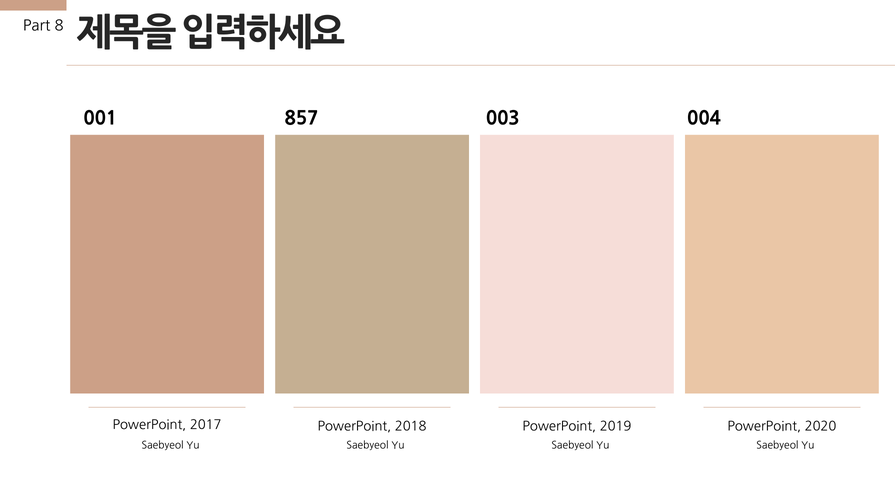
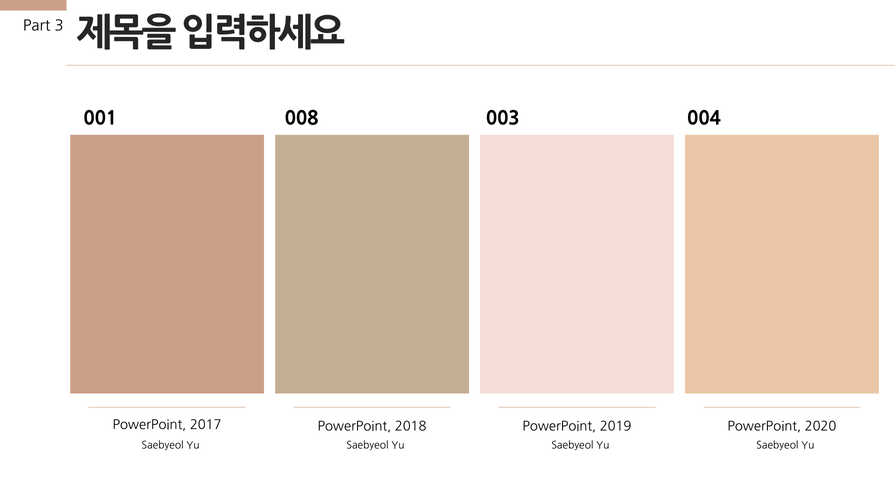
8: 8 -> 3
857: 857 -> 008
